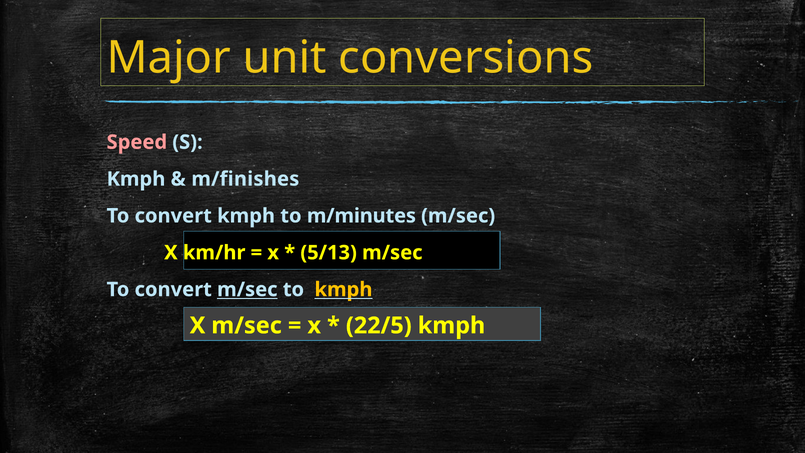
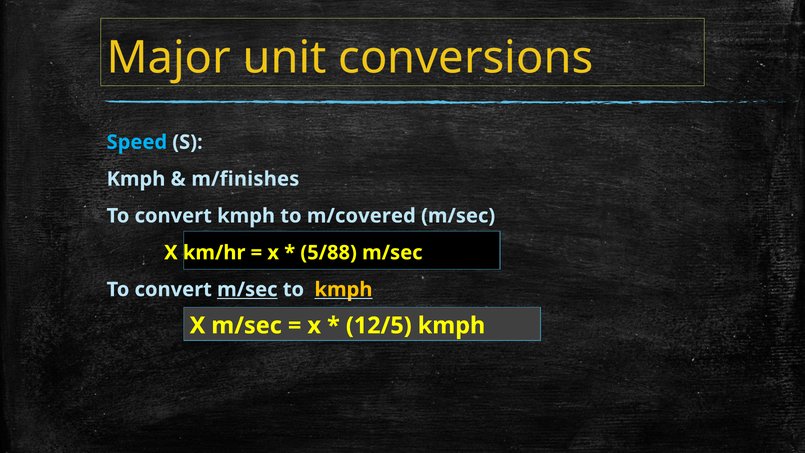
Speed colour: pink -> light blue
m/minutes: m/minutes -> m/covered
5/13: 5/13 -> 5/88
22/5: 22/5 -> 12/5
